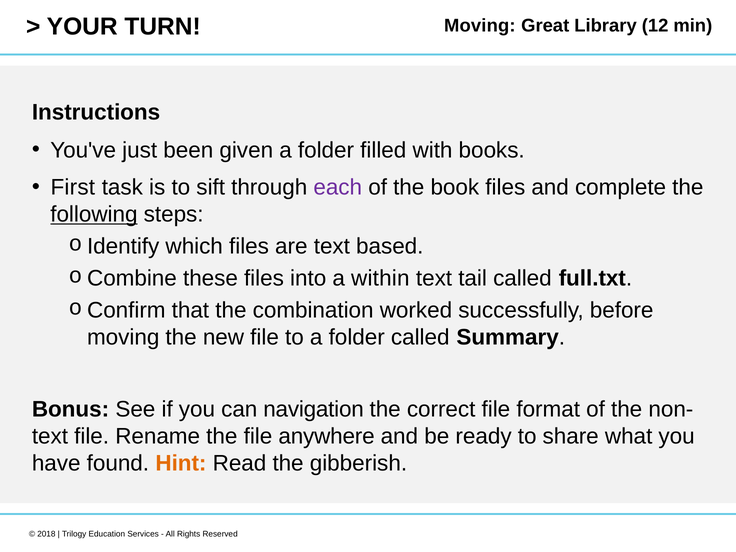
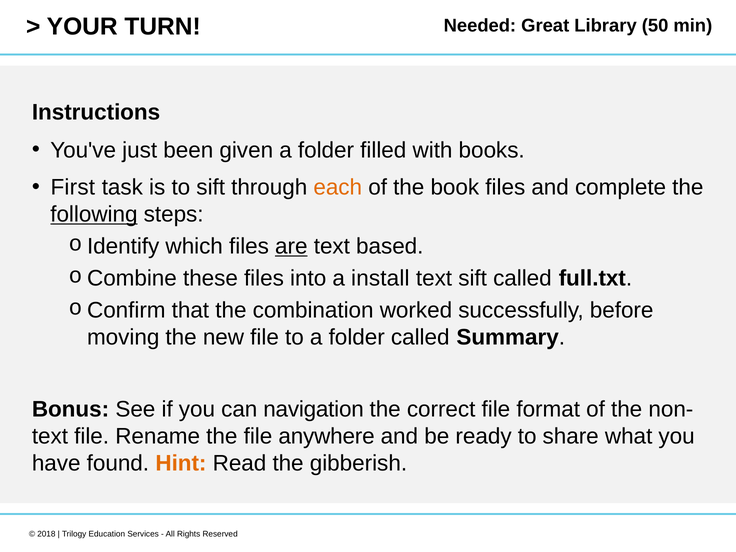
Moving at (480, 26): Moving -> Needed
12: 12 -> 50
each colour: purple -> orange
are underline: none -> present
within: within -> install
text tail: tail -> sift
